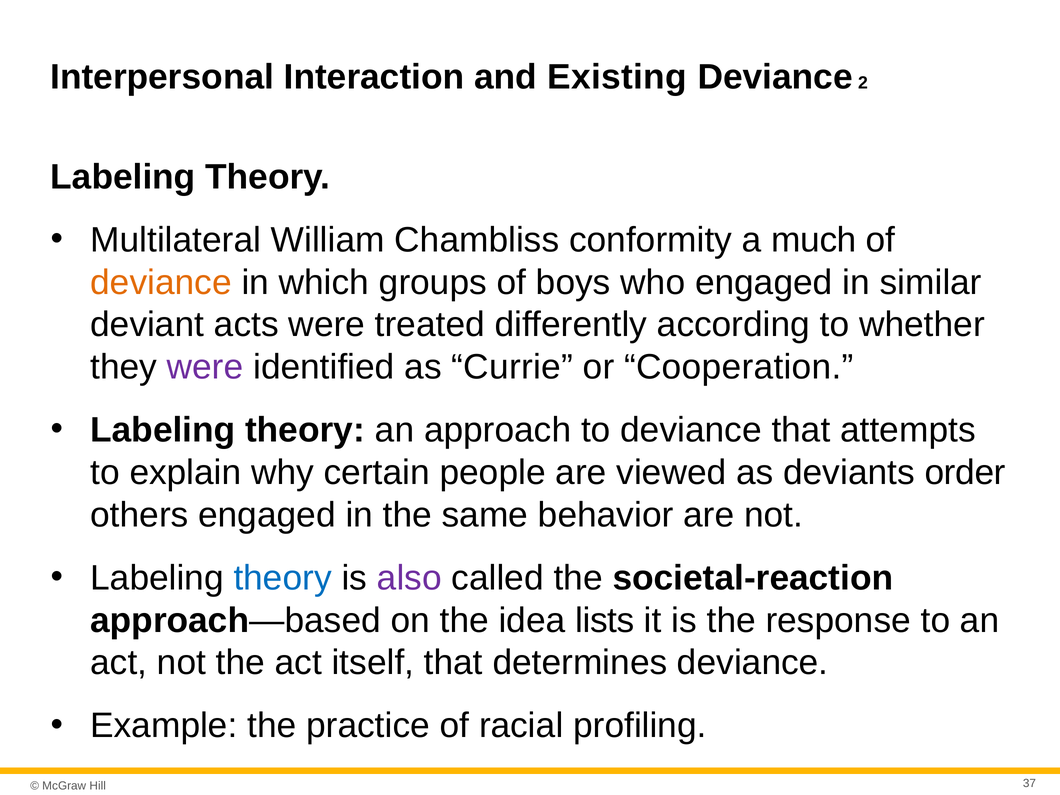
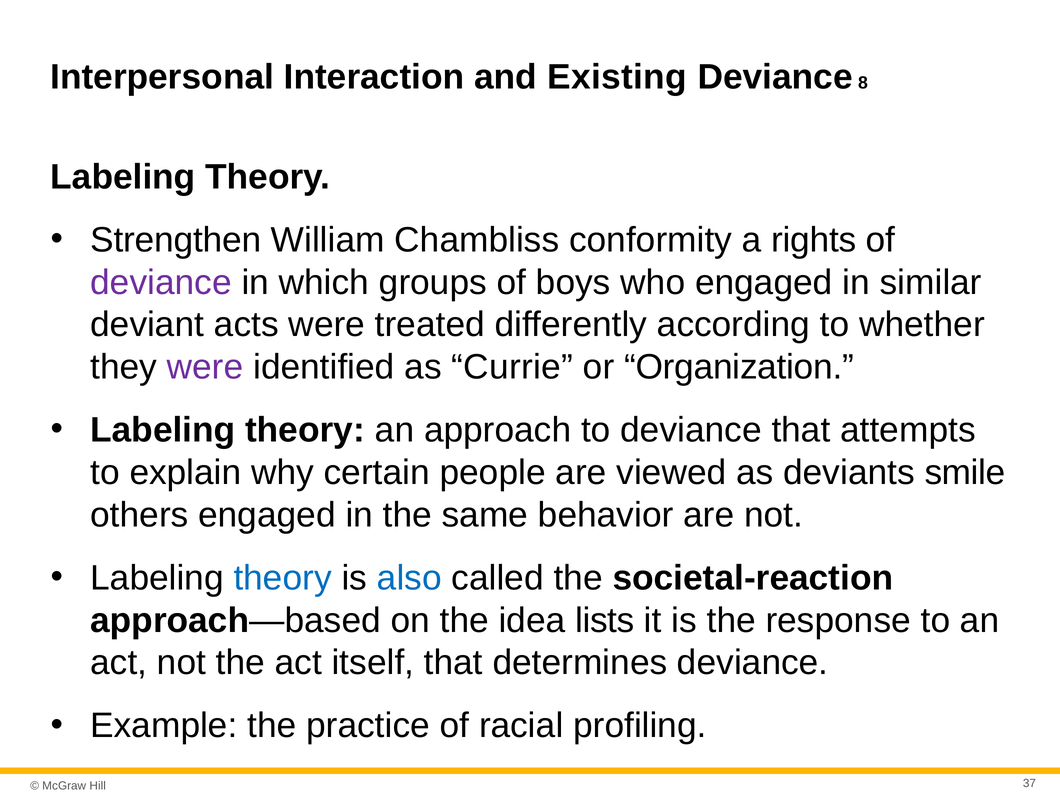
2: 2 -> 8
Multilateral: Multilateral -> Strengthen
much: much -> rights
deviance at (161, 282) colour: orange -> purple
Cooperation: Cooperation -> Organization
order: order -> smile
also colour: purple -> blue
